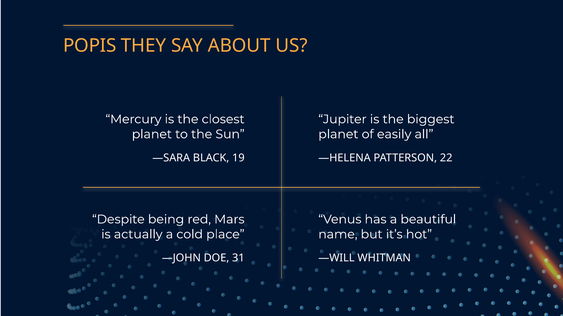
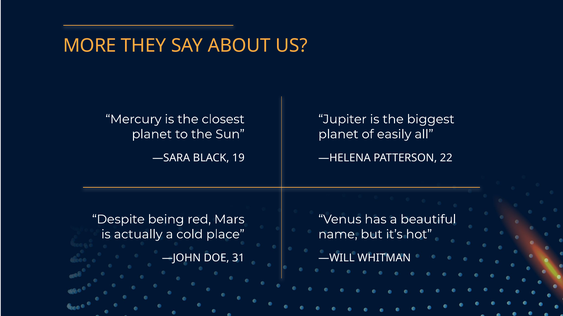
POPIS: POPIS -> MORE
